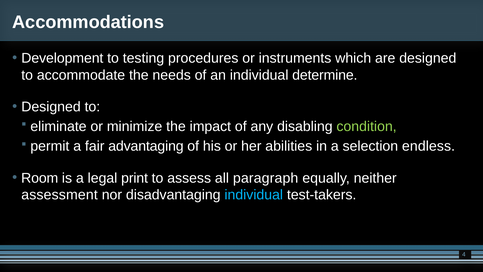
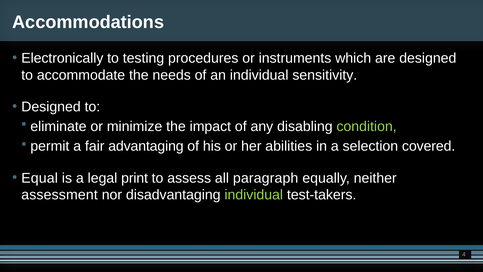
Development: Development -> Electronically
determine: determine -> sensitivity
endless: endless -> covered
Room: Room -> Equal
individual at (254, 195) colour: light blue -> light green
